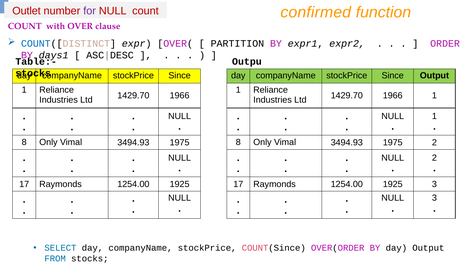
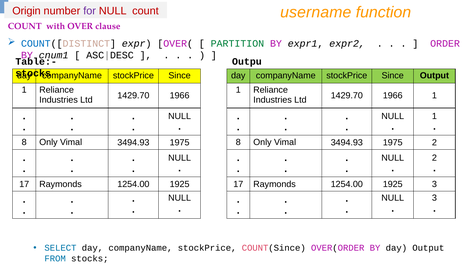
confirmed: confirmed -> username
Outlet: Outlet -> Origin
PARTITION colour: black -> green
days1: days1 -> cnum1
